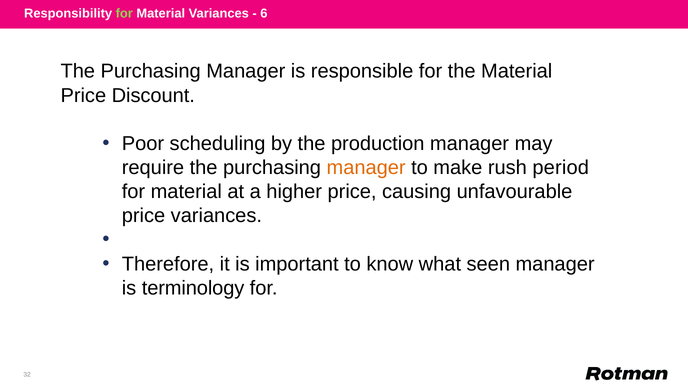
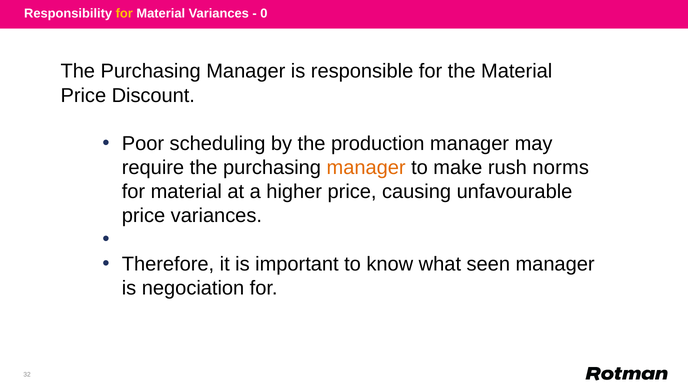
for at (124, 14) colour: light green -> yellow
6: 6 -> 0
period: period -> norms
terminology: terminology -> negociation
